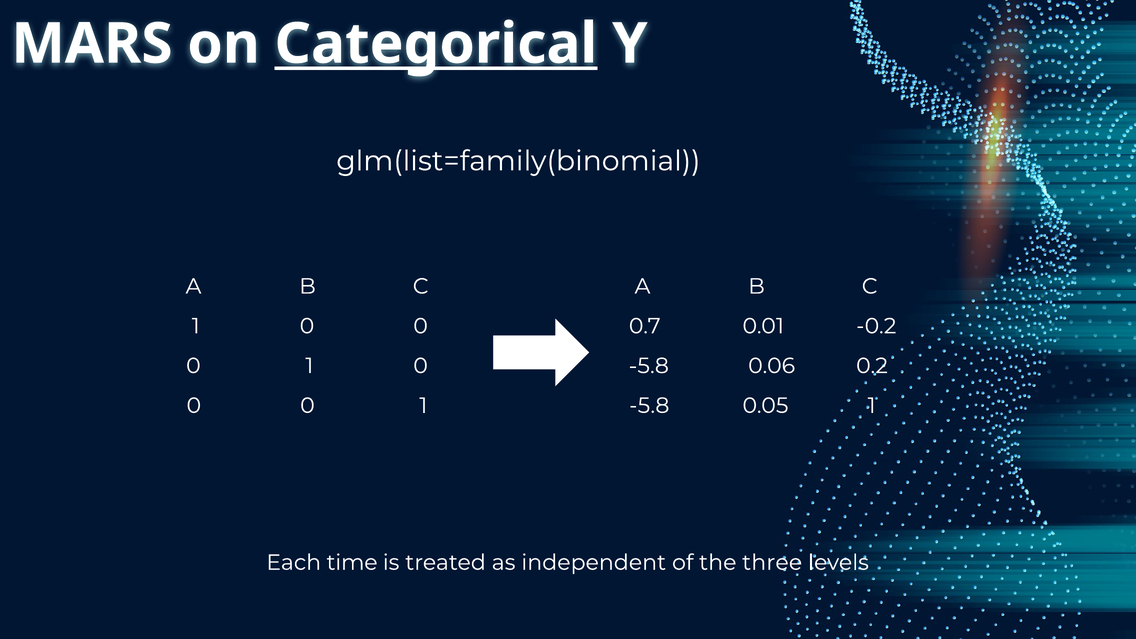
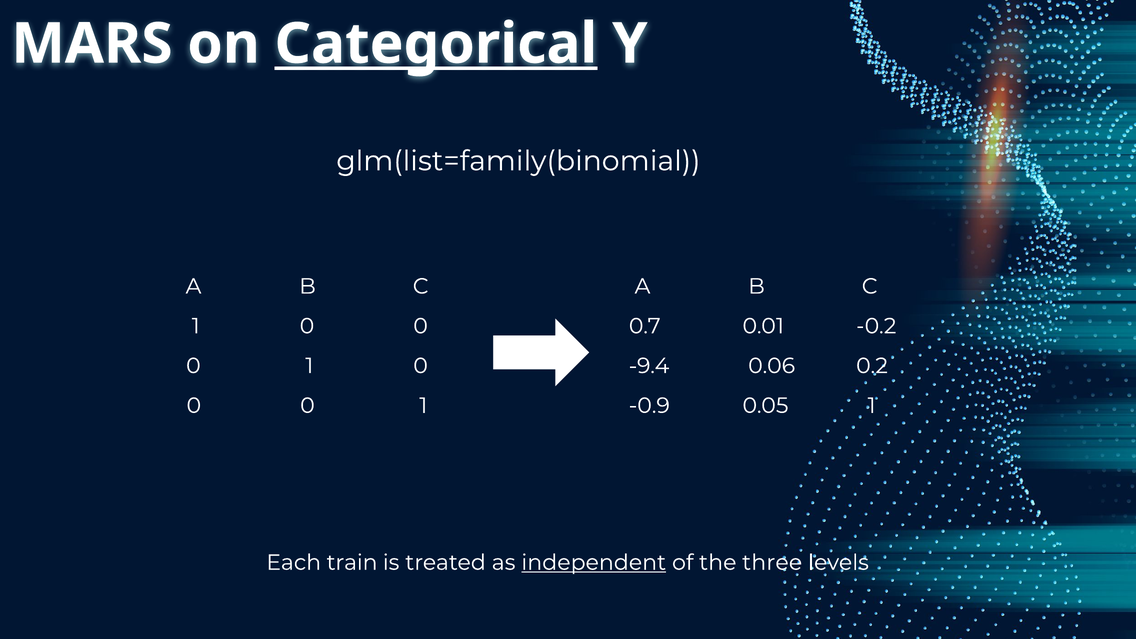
-5.8 at (649, 366): -5.8 -> -9.4
-5.8 at (649, 406): -5.8 -> -0.9
time: time -> train
independent underline: none -> present
